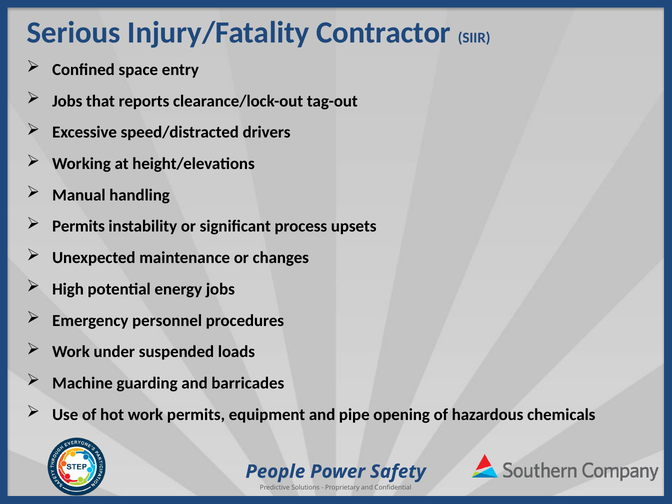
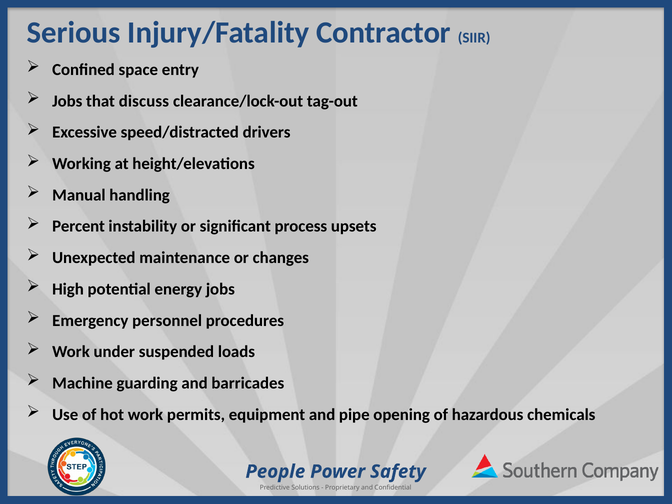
reports: reports -> discuss
Permits at (79, 226): Permits -> Percent
